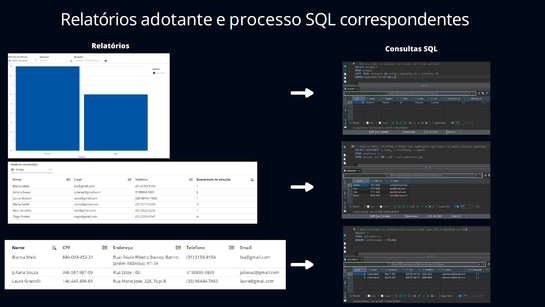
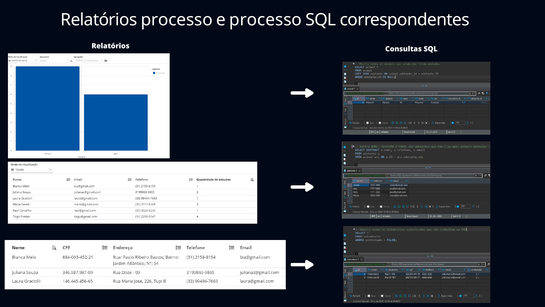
Relatórios adotante: adotante -> processo
